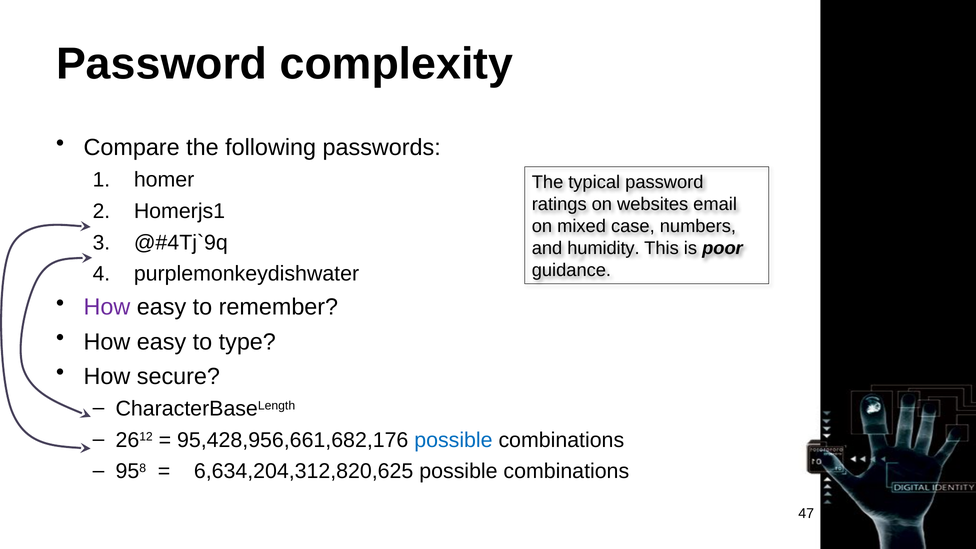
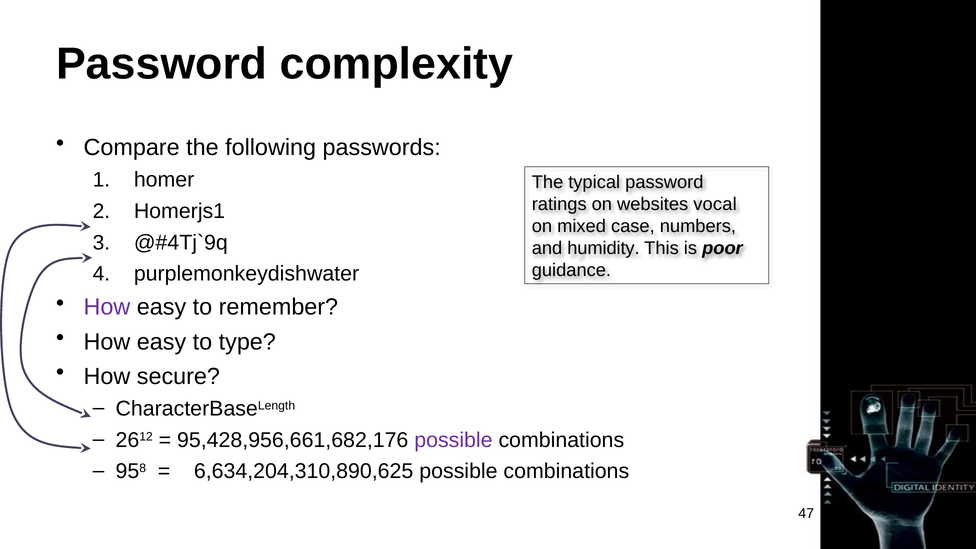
email: email -> vocal
possible at (453, 440) colour: blue -> purple
6,634,204,312,820,625: 6,634,204,312,820,625 -> 6,634,204,310,890,625
